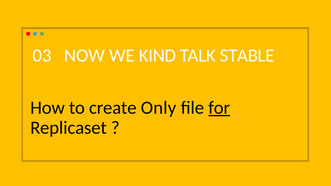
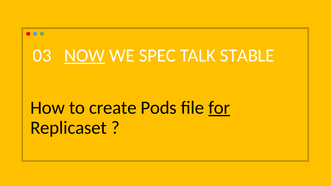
NOW underline: none -> present
KIND: KIND -> SPEC
Only: Only -> Pods
